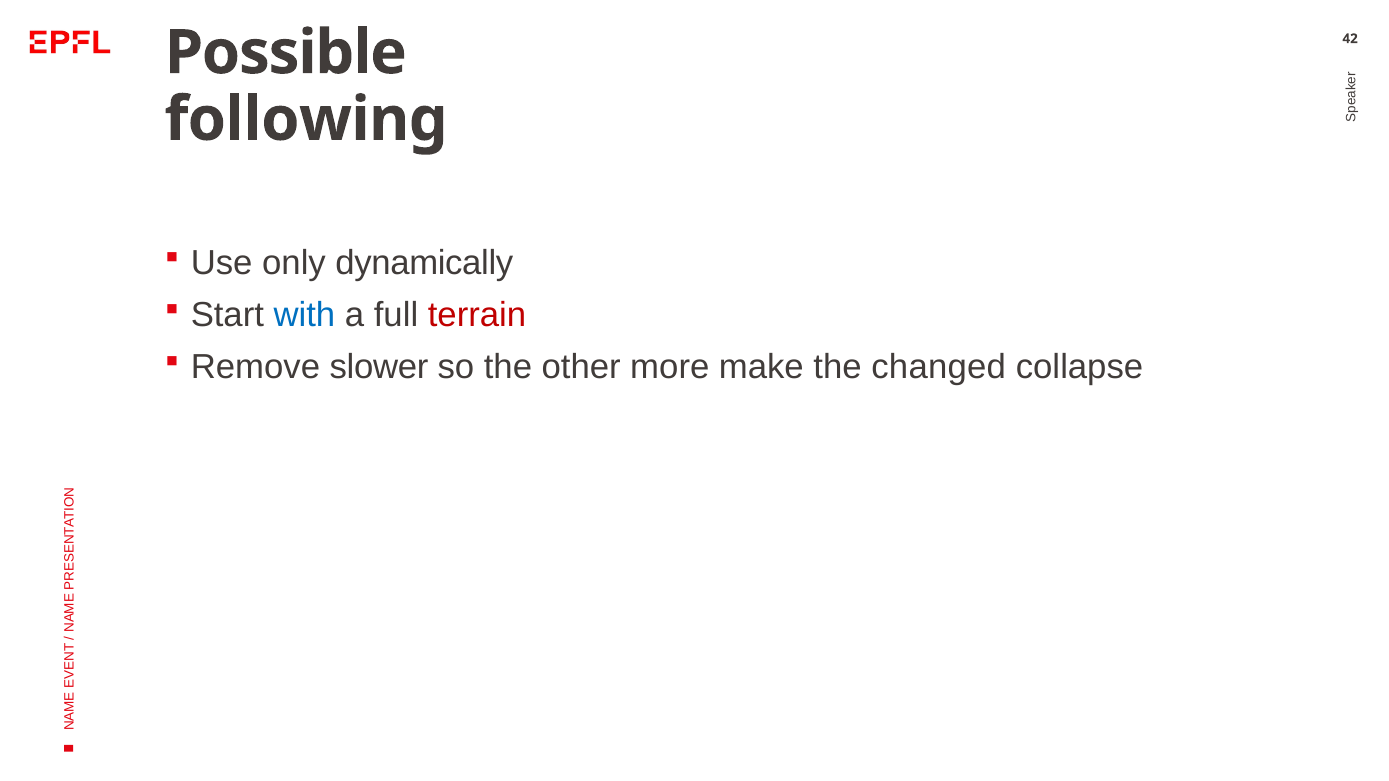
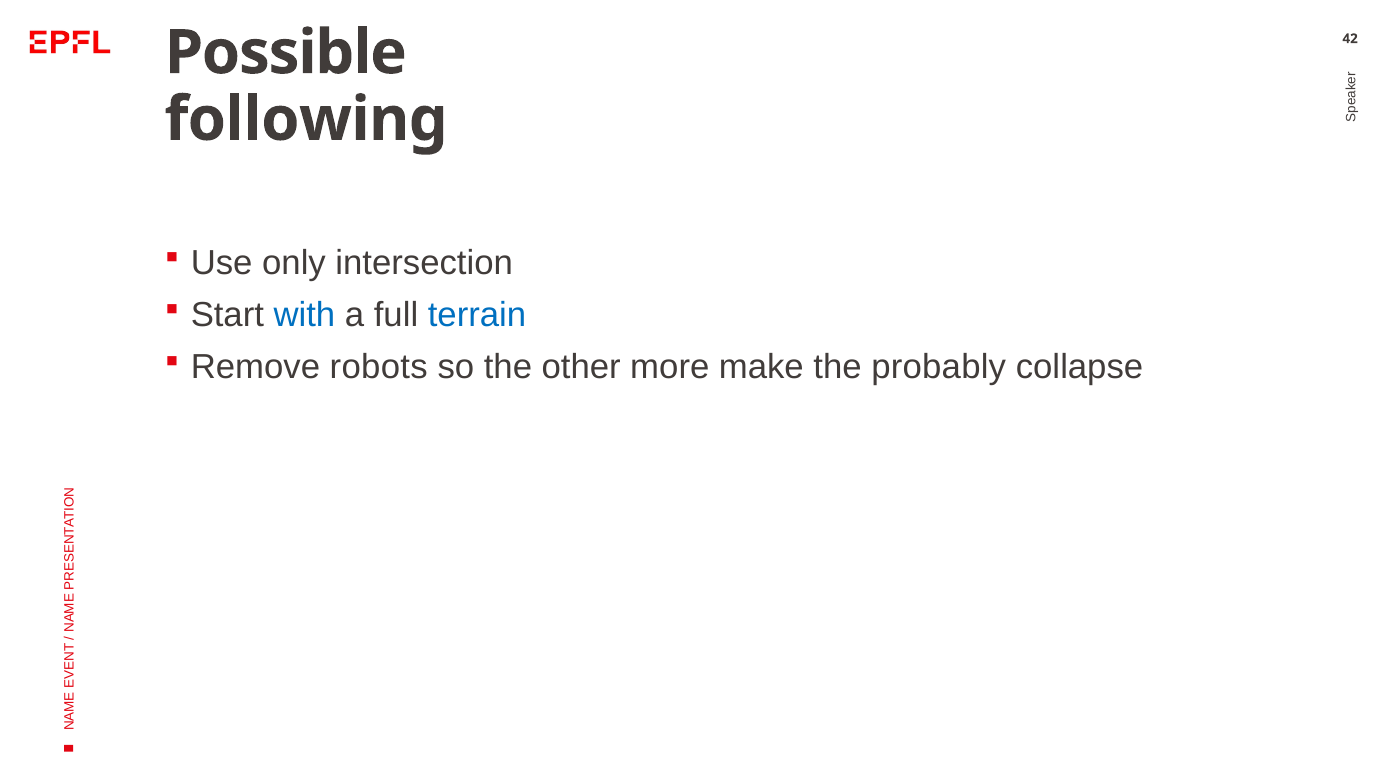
dynamically: dynamically -> intersection
terrain colour: red -> blue
slower: slower -> robots
changed: changed -> probably
